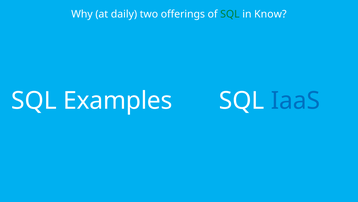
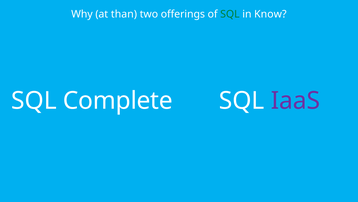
daily: daily -> than
Examples: Examples -> Complete
IaaS colour: blue -> purple
